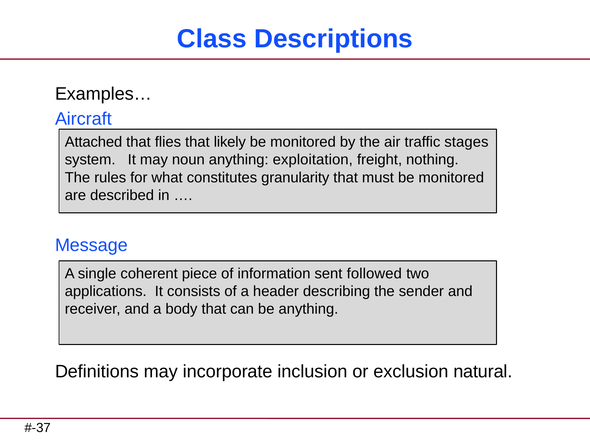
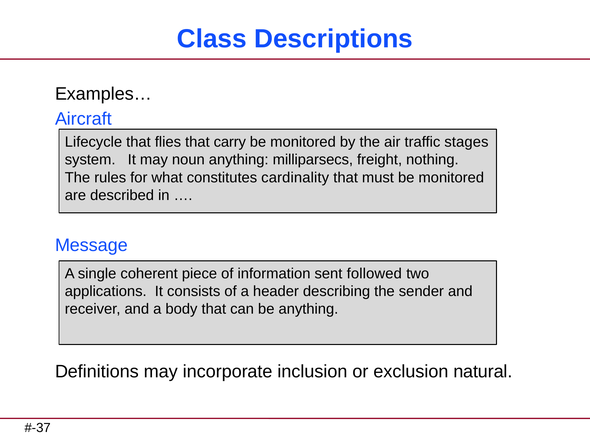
Attached: Attached -> Lifecycle
likely: likely -> carry
exploitation: exploitation -> milliparsecs
granularity: granularity -> cardinality
